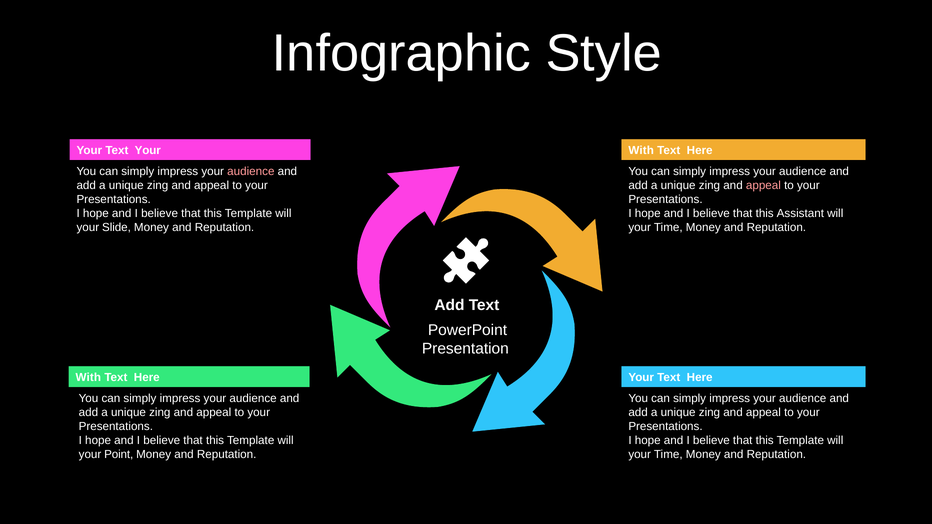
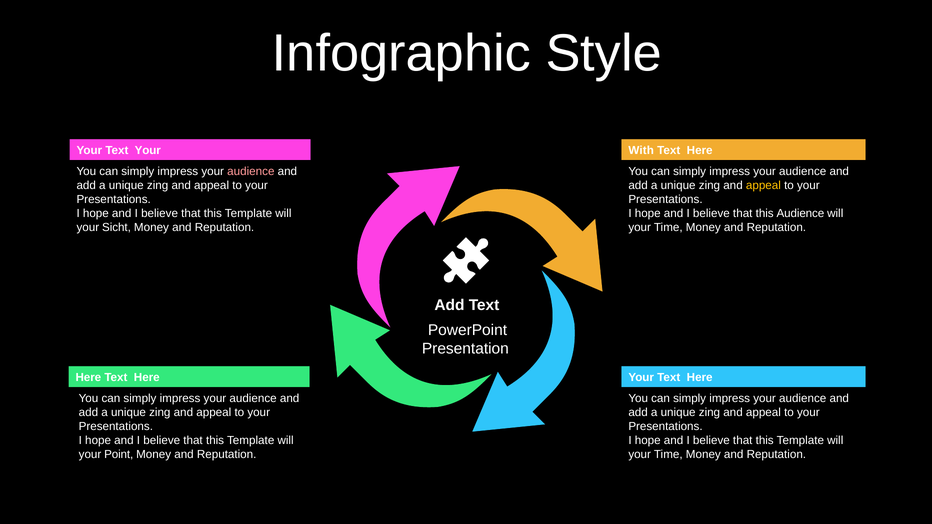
appeal at (763, 186) colour: pink -> yellow
this Assistant: Assistant -> Audience
Slide: Slide -> Sicht
With at (88, 378): With -> Here
